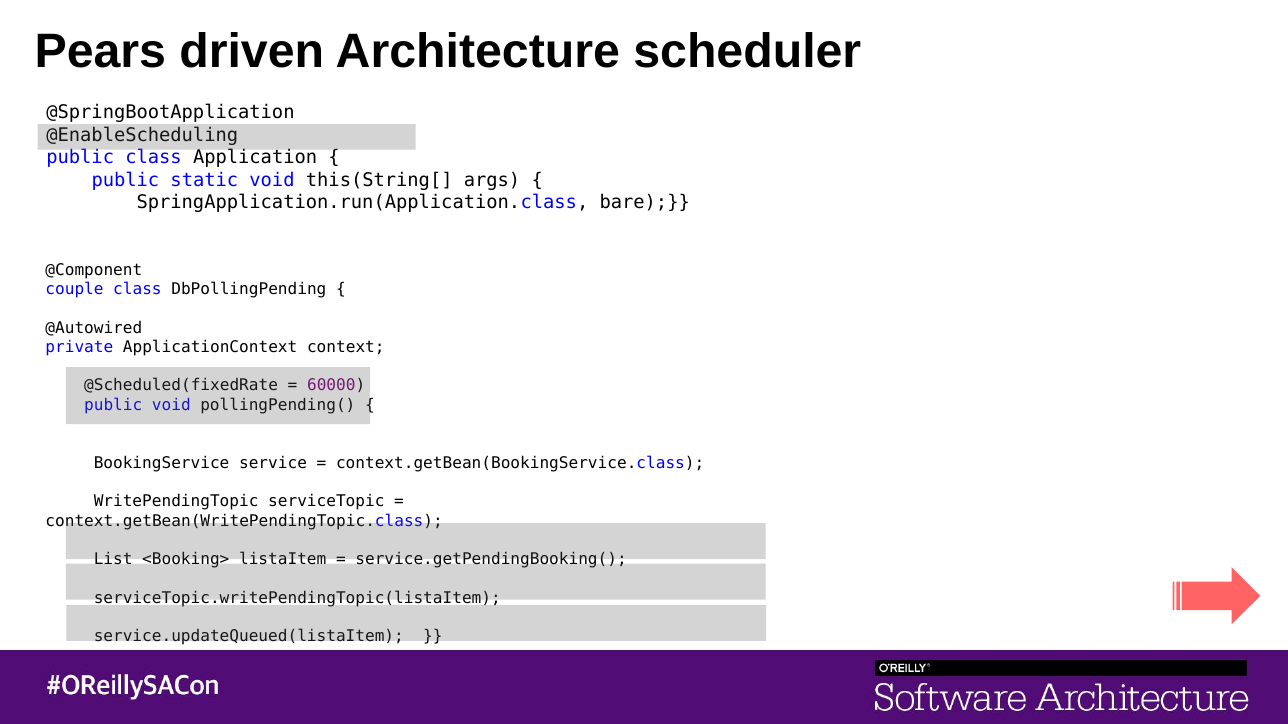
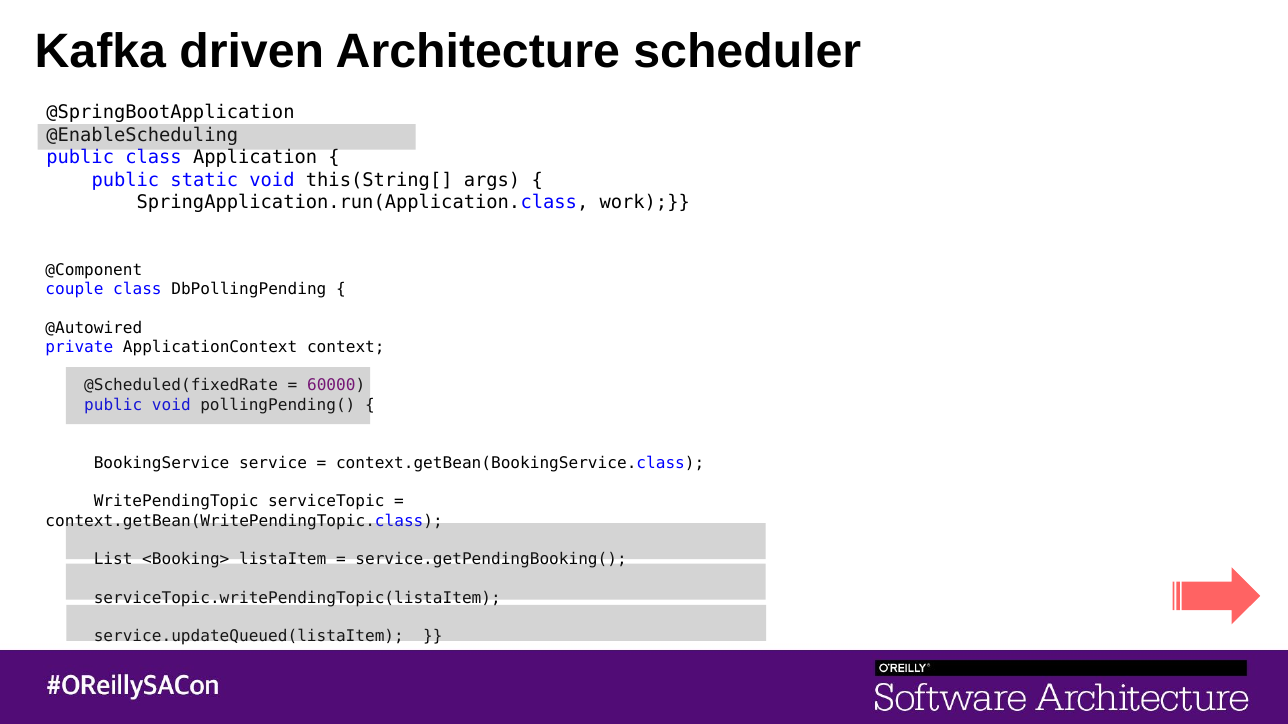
Pears: Pears -> Kafka
bare: bare -> work
